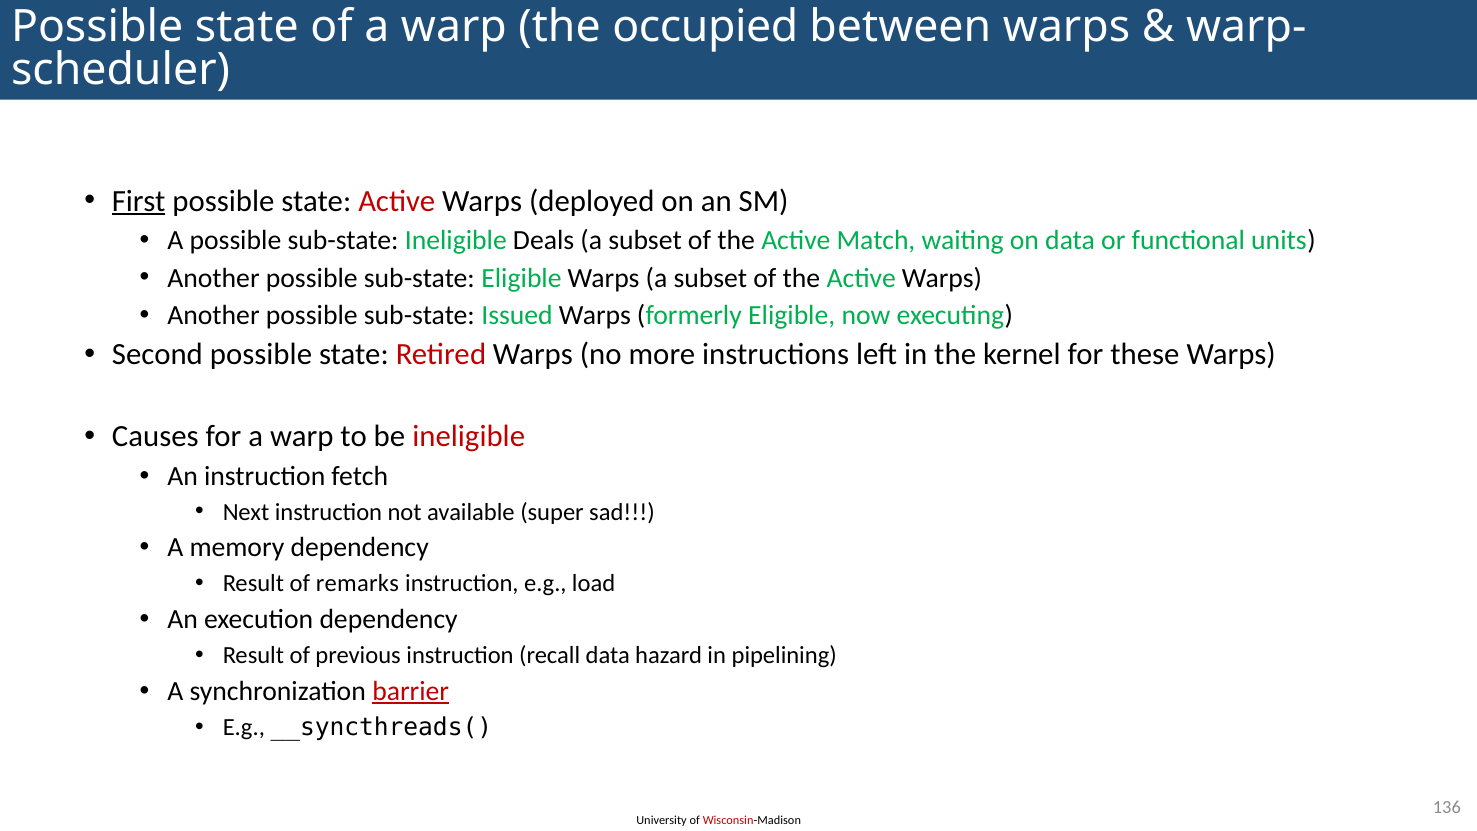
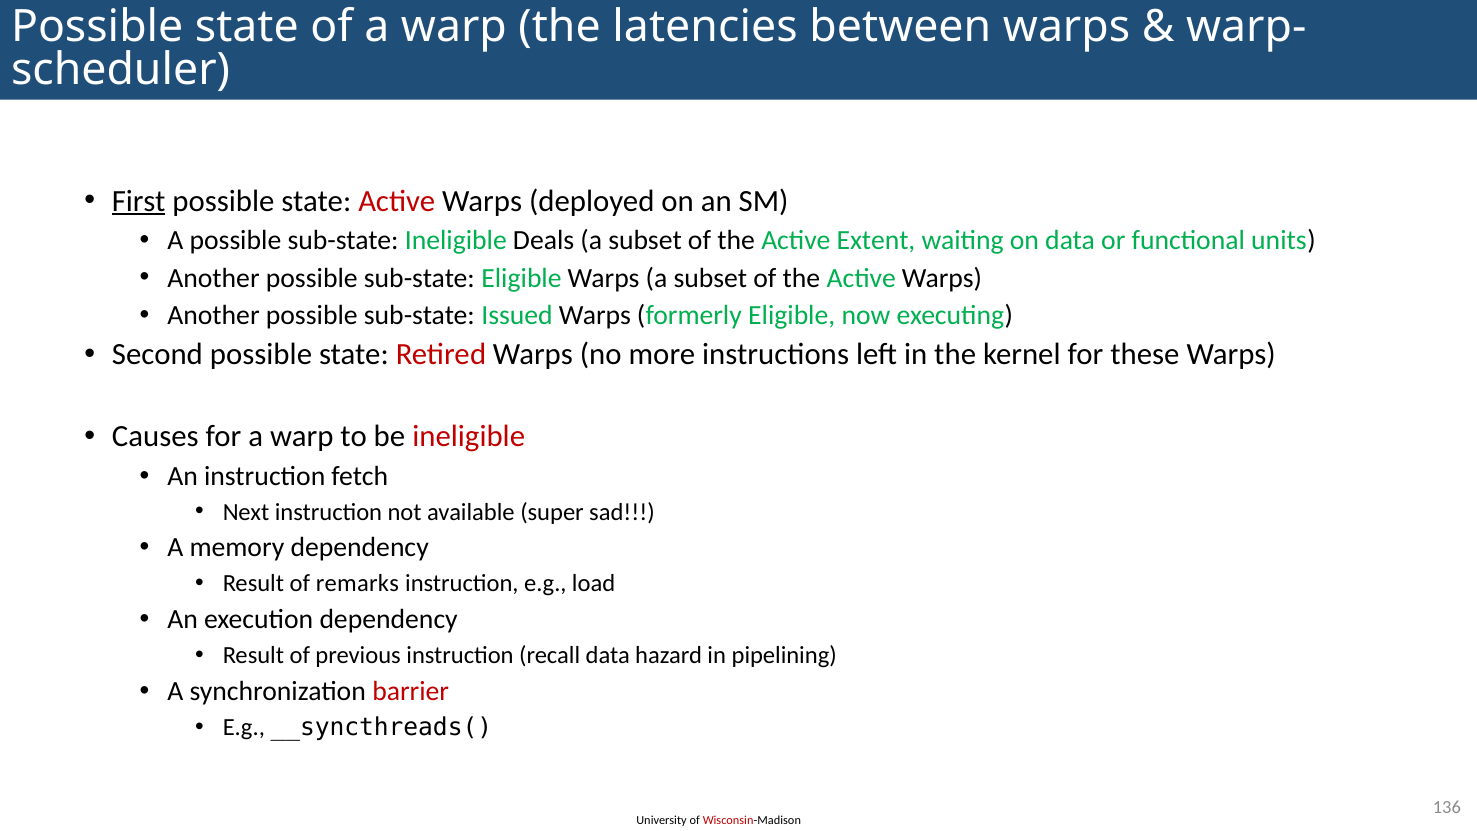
occupied: occupied -> latencies
Match: Match -> Extent
barrier underline: present -> none
